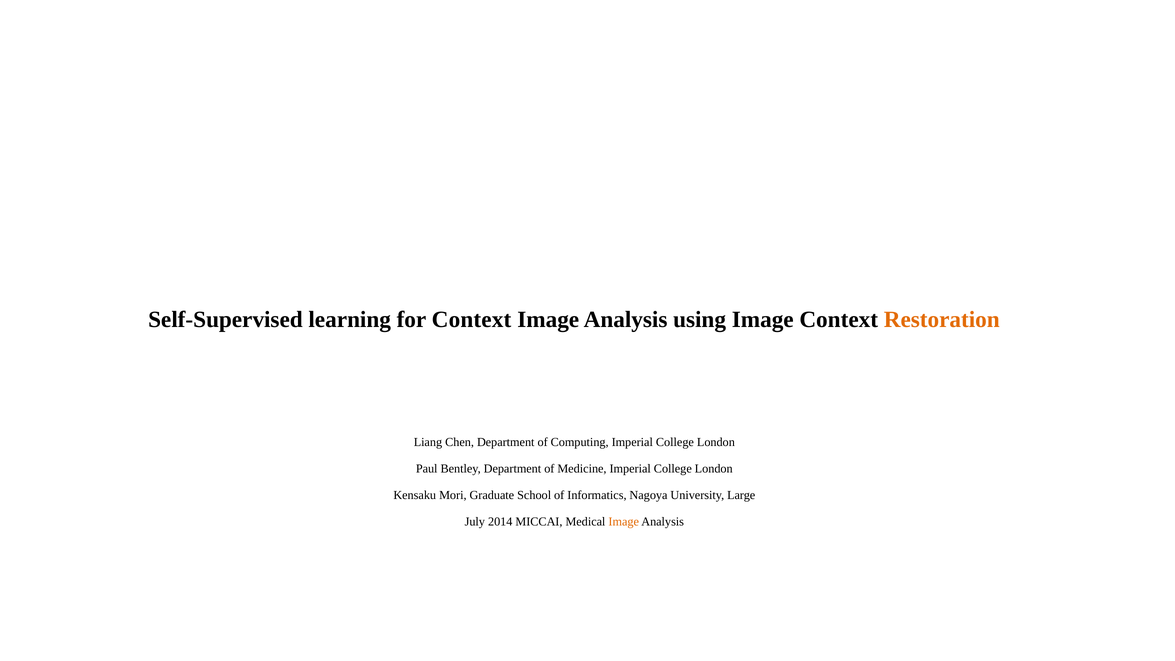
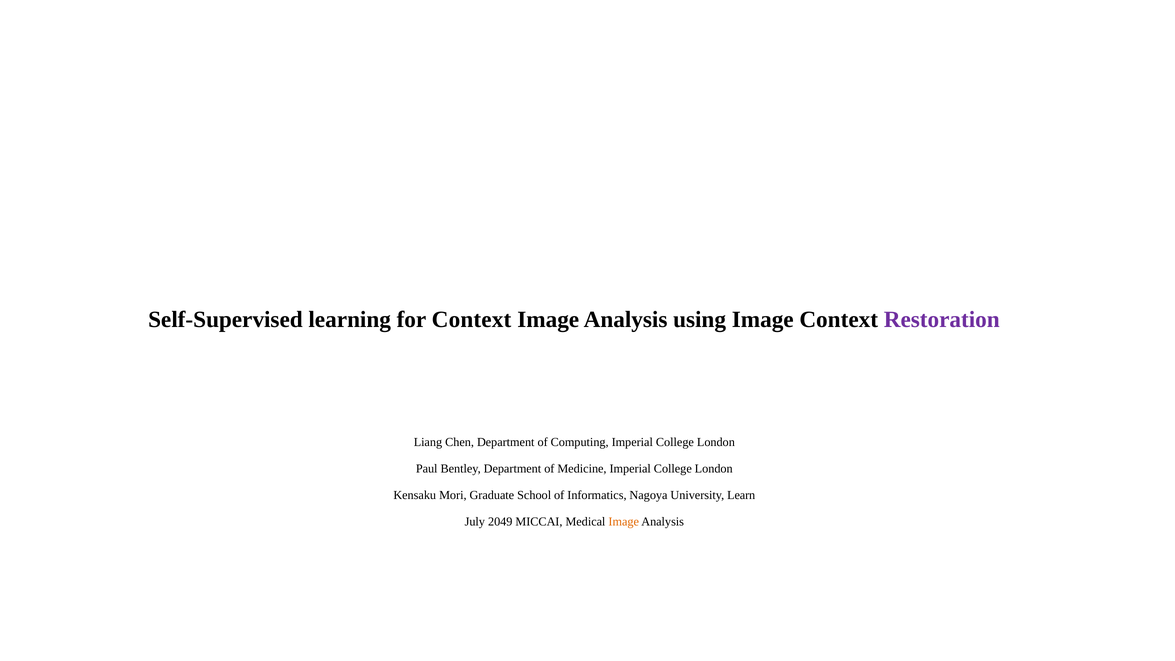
Restoration colour: orange -> purple
Large: Large -> Learn
2014: 2014 -> 2049
